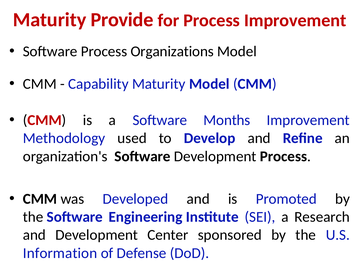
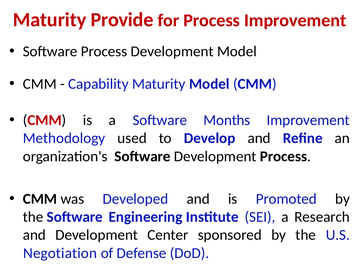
Process Organizations: Organizations -> Development
Information: Information -> Negotiation
